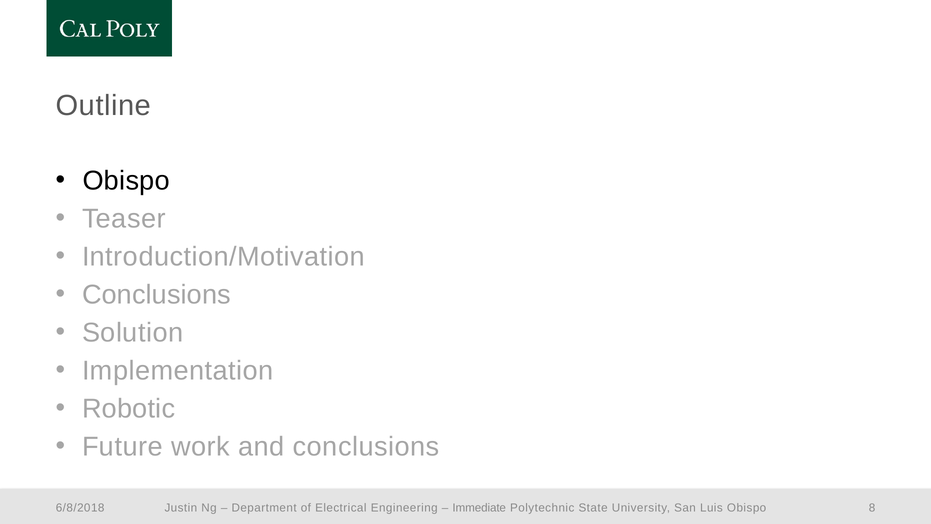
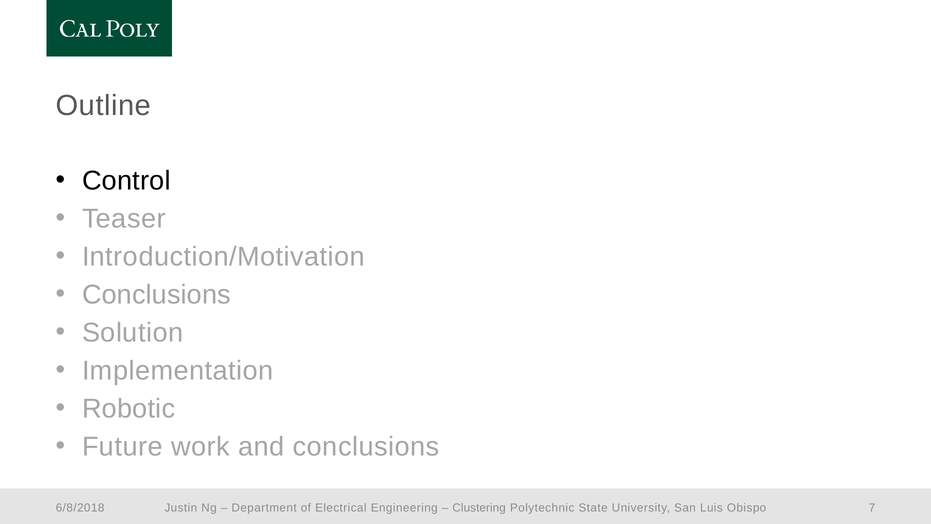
Obispo at (126, 180): Obispo -> Control
Immediate: Immediate -> Clustering
8: 8 -> 7
